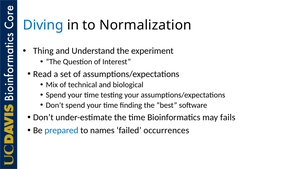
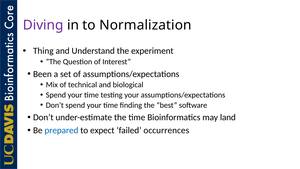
Diving colour: blue -> purple
Read: Read -> Been
fails: fails -> land
names: names -> expect
